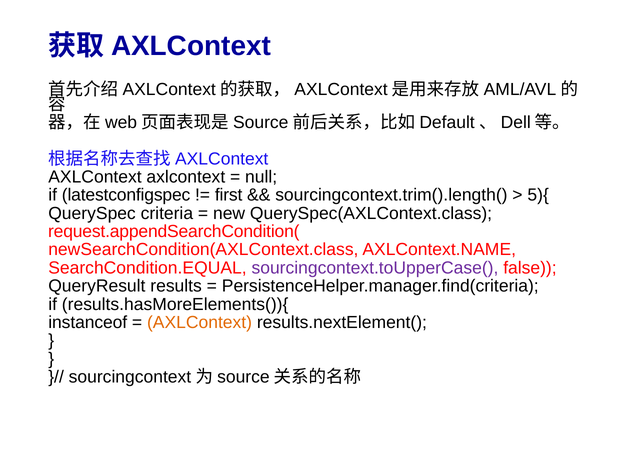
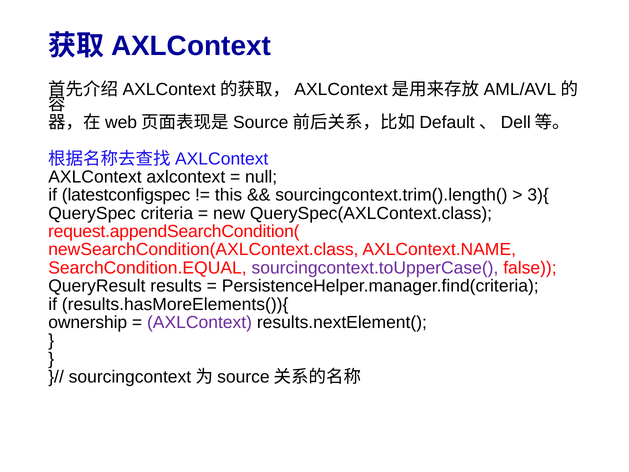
first: first -> this
5){: 5){ -> 3){
instanceof: instanceof -> ownership
AXLContext at (200, 322) colour: orange -> purple
